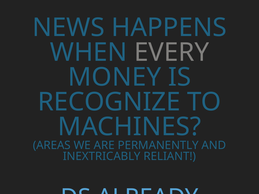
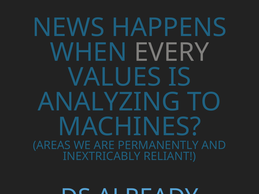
MONEY: MONEY -> VALUES
RECOGNIZE: RECOGNIZE -> ANALYZING
